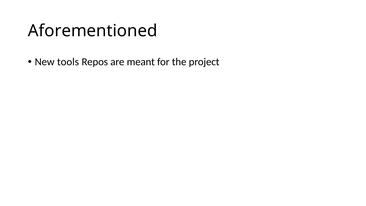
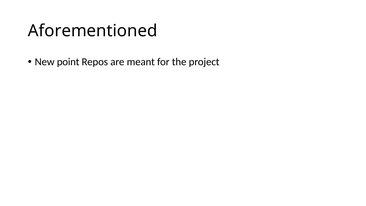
tools: tools -> point
